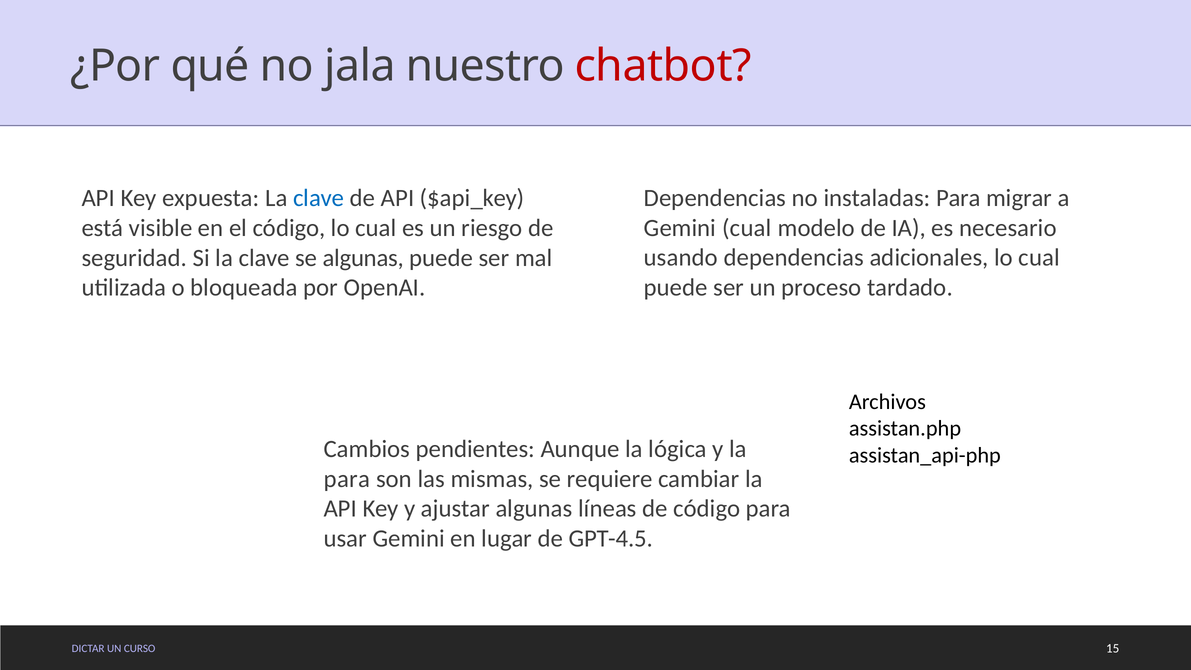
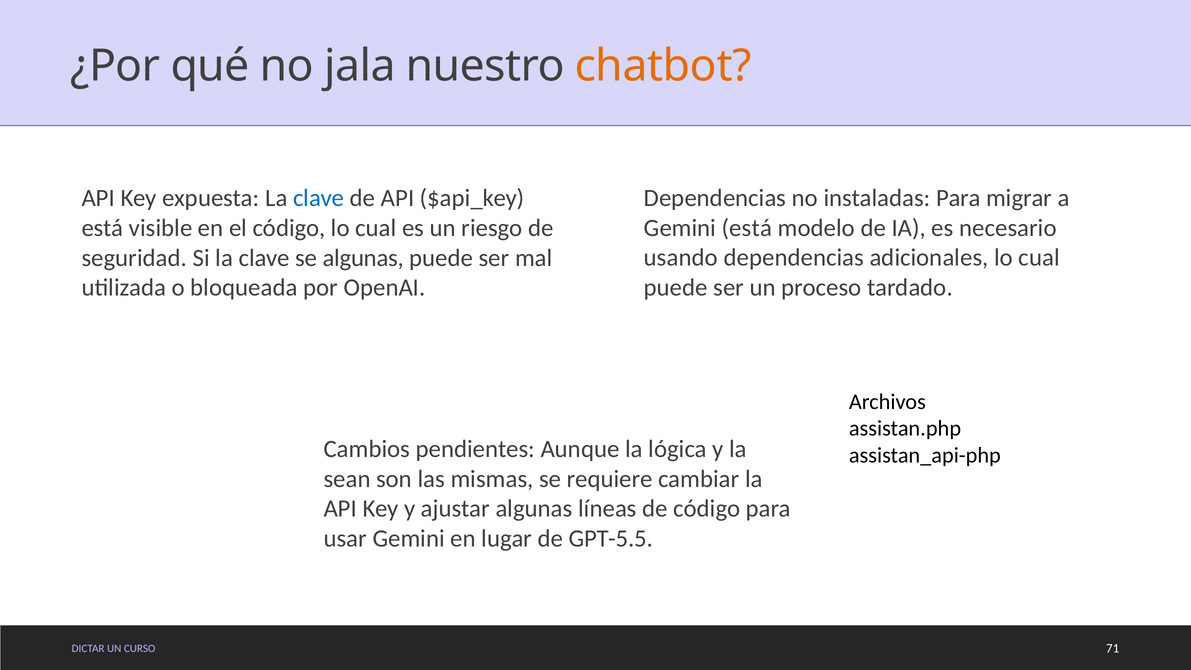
chatbot colour: red -> orange
Gemini cual: cual -> está
para at (347, 479): para -> sean
GPT-4.5: GPT-4.5 -> GPT-5.5
15: 15 -> 71
